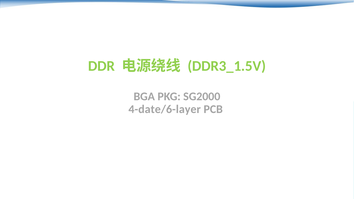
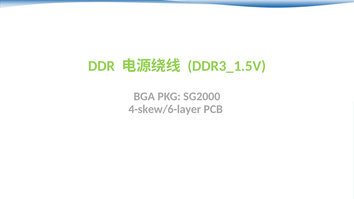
4-date/6-layer: 4-date/6-layer -> 4-skew/6-layer
